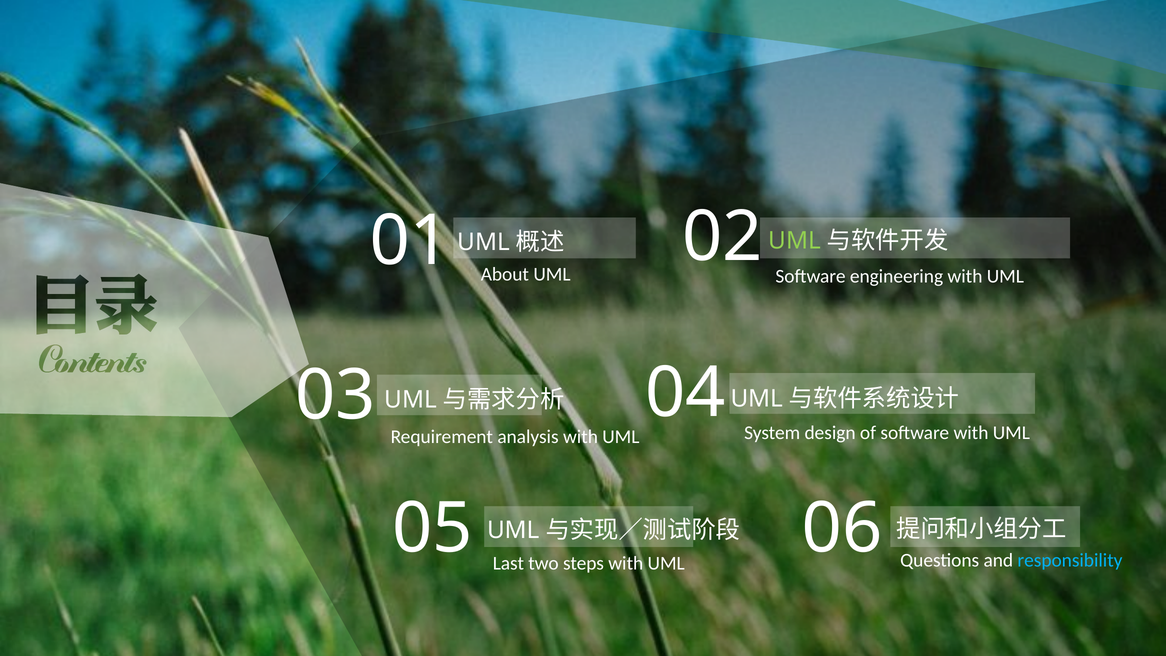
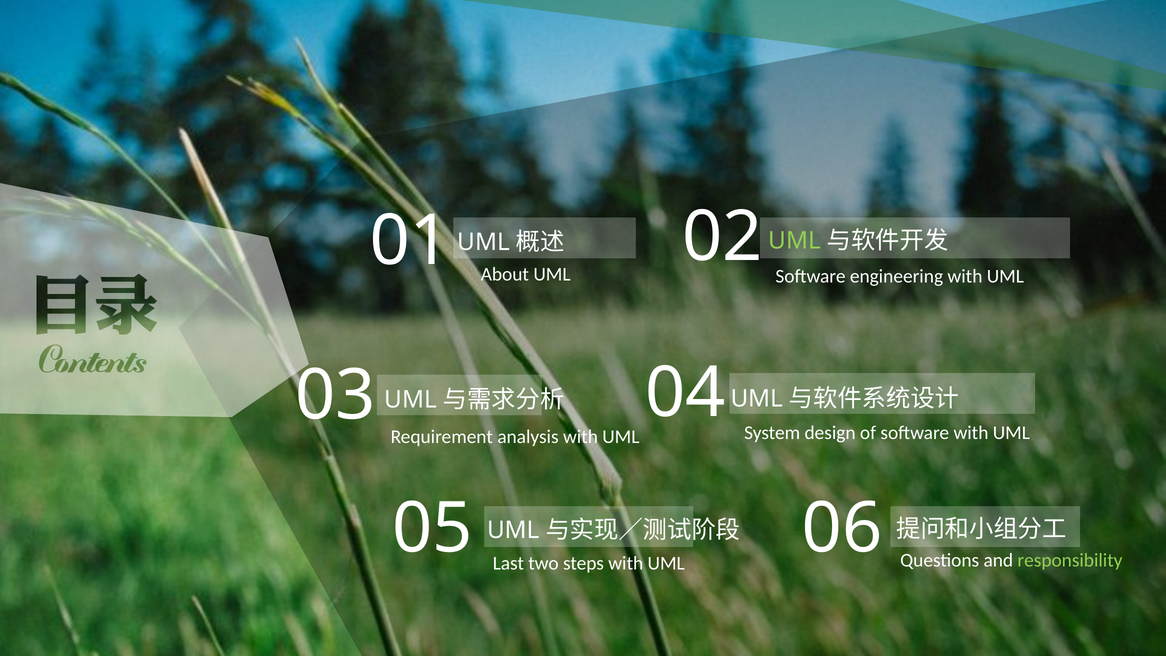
responsibility colour: light blue -> light green
